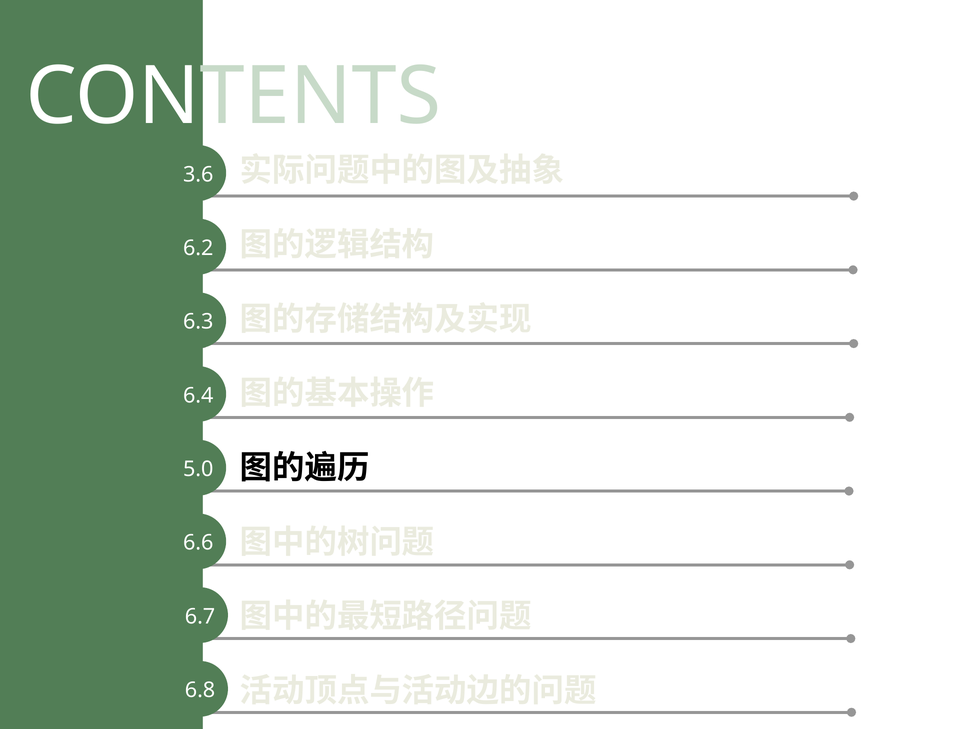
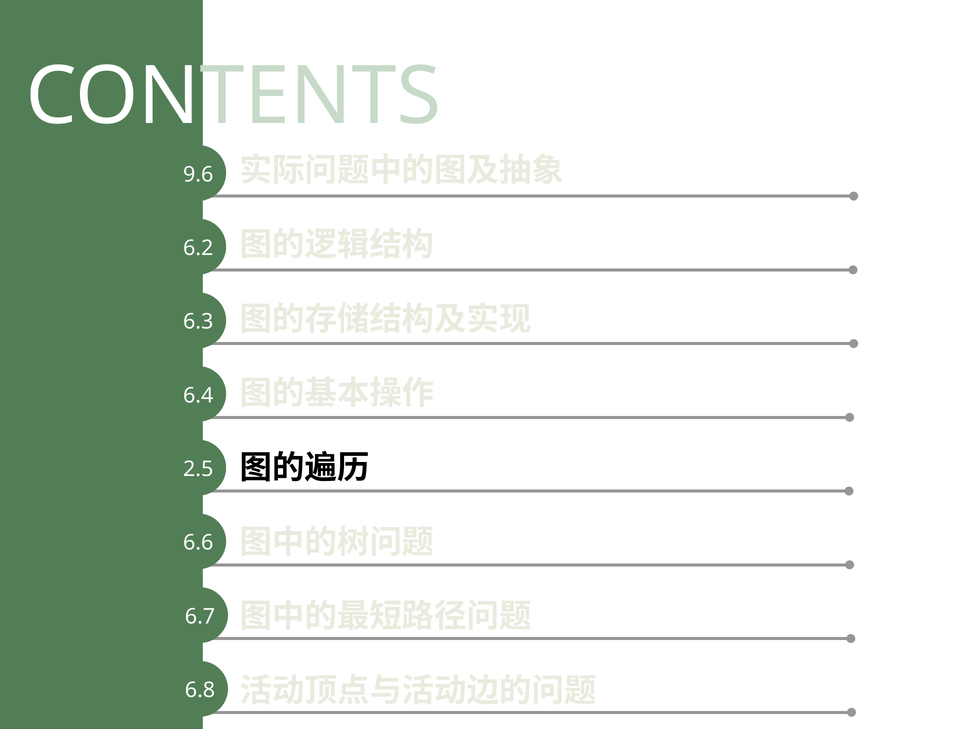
3.6: 3.6 -> 9.6
5.0: 5.0 -> 2.5
